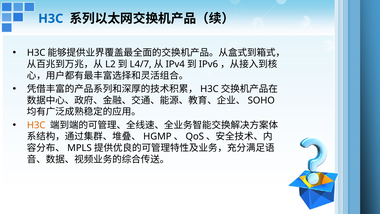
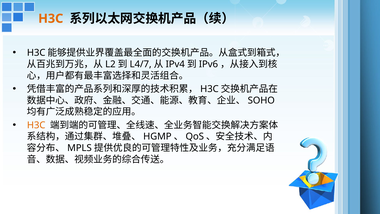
H3C at (51, 19) colour: blue -> orange
